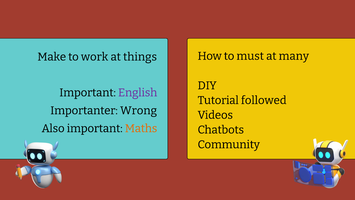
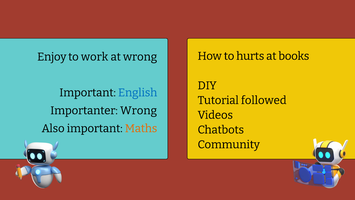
must: must -> hurts
many: many -> books
Make: Make -> Enjoy
at things: things -> wrong
English colour: purple -> blue
